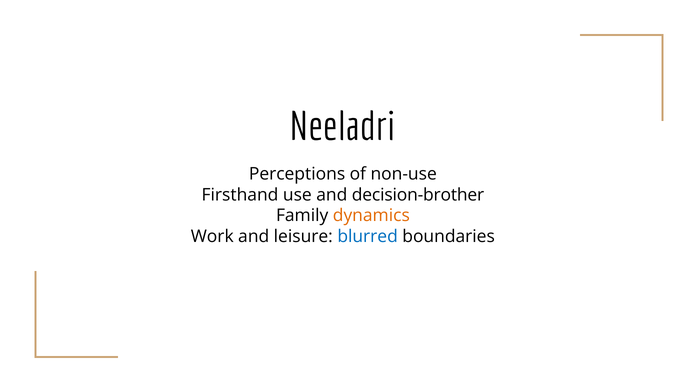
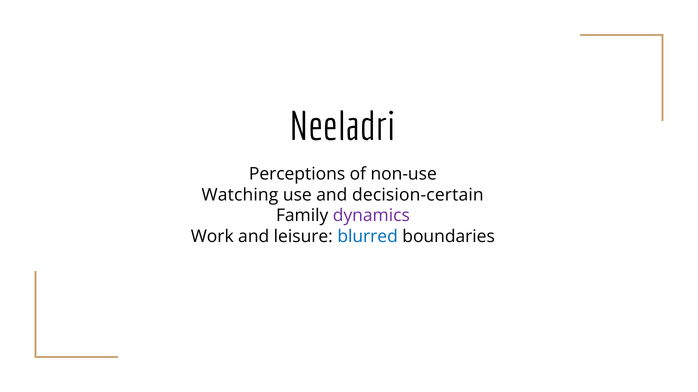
Firsthand: Firsthand -> Watching
decision-brother: decision-brother -> decision-certain
dynamics colour: orange -> purple
